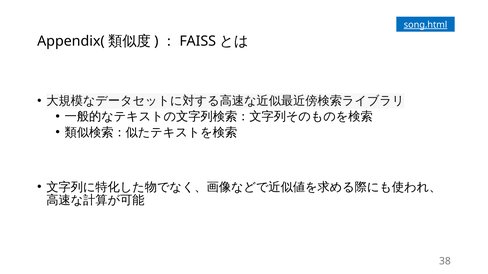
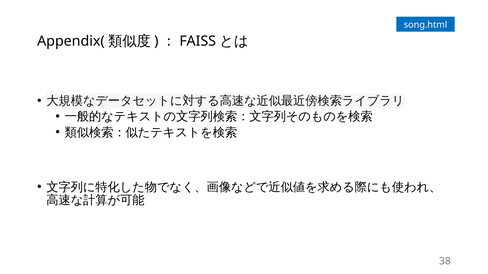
song.html underline: present -> none
